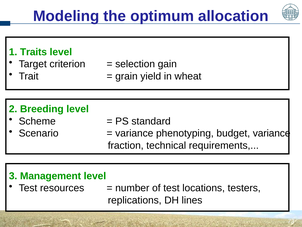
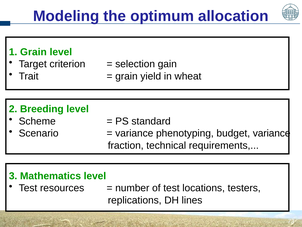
1 Traits: Traits -> Grain
Management: Management -> Mathematics
